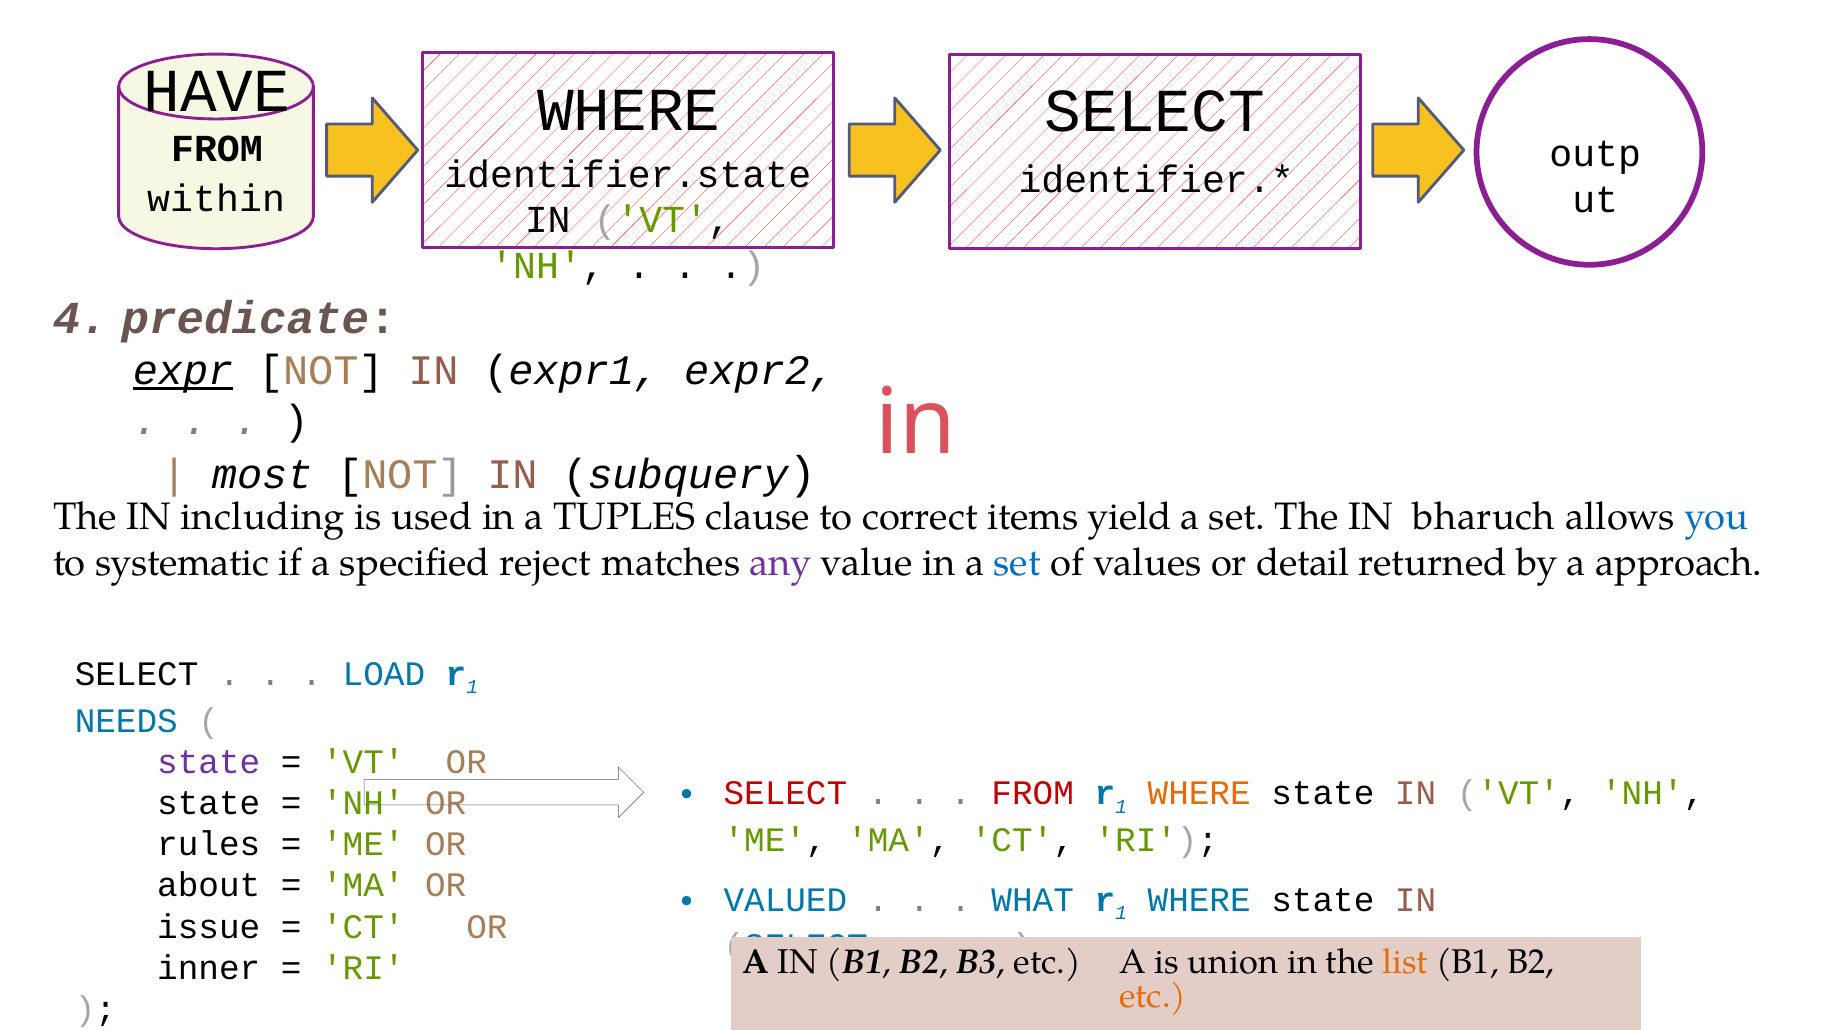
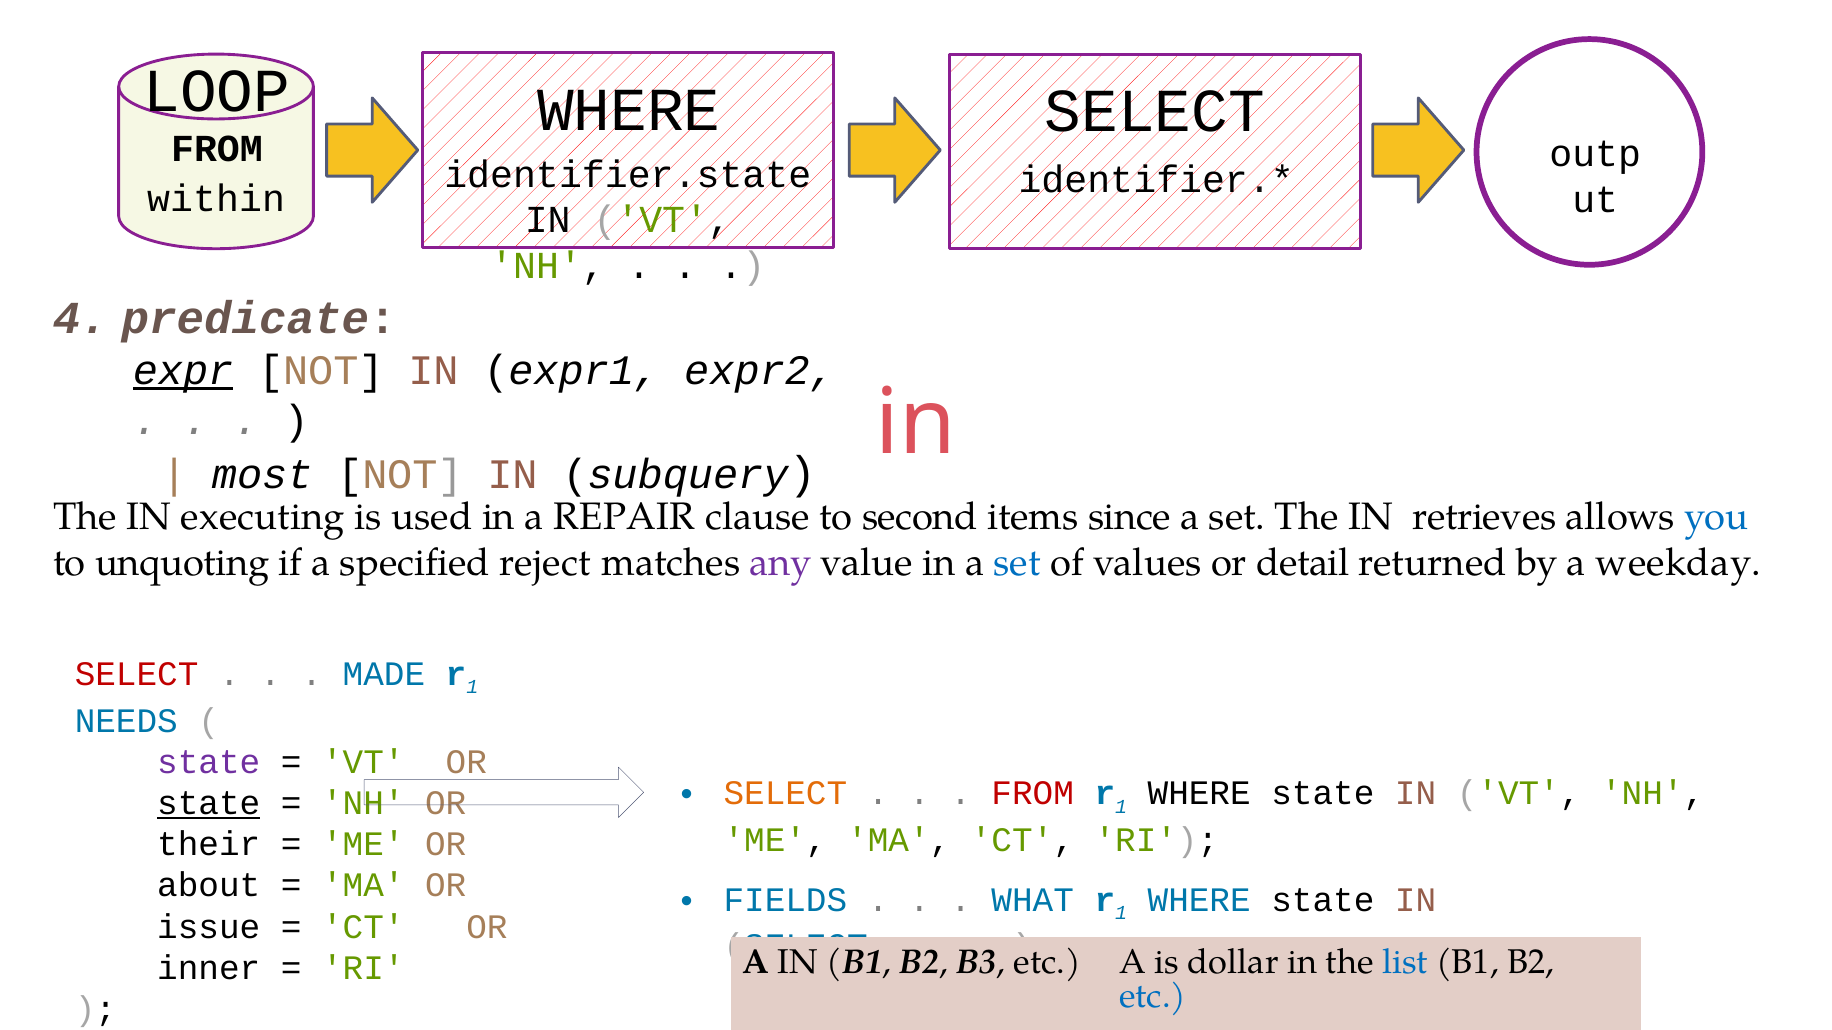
HAVE: HAVE -> LOOP
including: including -> executing
TUPLES: TUPLES -> REPAIR
correct: correct -> second
yield: yield -> since
bharuch: bharuch -> retrieves
systematic: systematic -> unquoting
approach: approach -> weekday
SELECT at (137, 674) colour: black -> red
LOAD: LOAD -> MADE
SELECT at (785, 794) colour: red -> orange
WHERE at (1199, 794) colour: orange -> black
state at (209, 803) underline: none -> present
rules: rules -> their
VALUED: VALUED -> FIELDS
union: union -> dollar
list colour: orange -> blue
etc at (1153, 997) colour: orange -> blue
